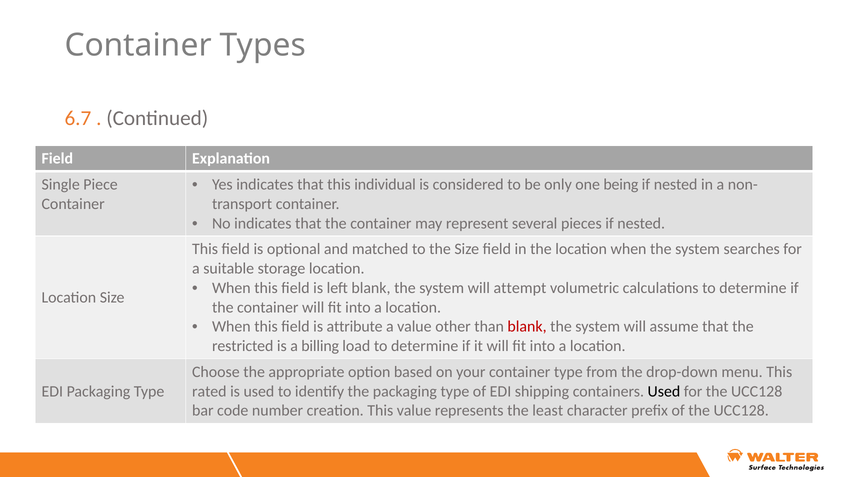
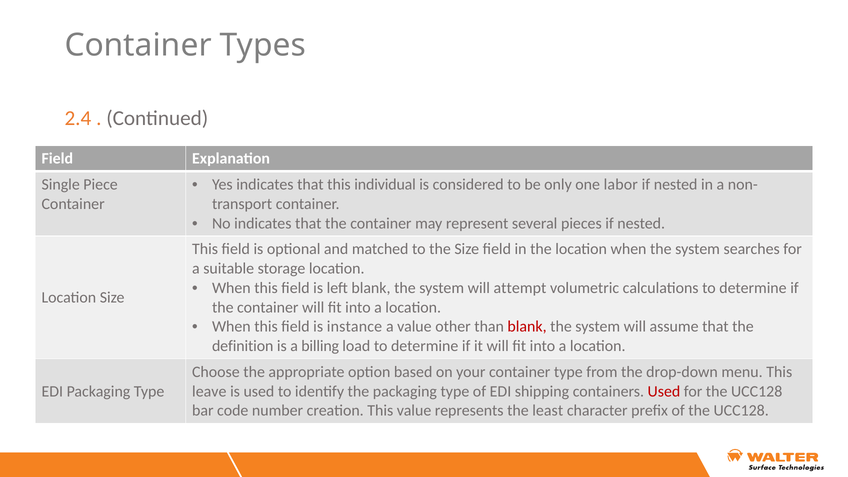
6.7: 6.7 -> 2.4
being: being -> labor
attribute: attribute -> instance
restricted: restricted -> definition
rated: rated -> leave
Used at (664, 391) colour: black -> red
